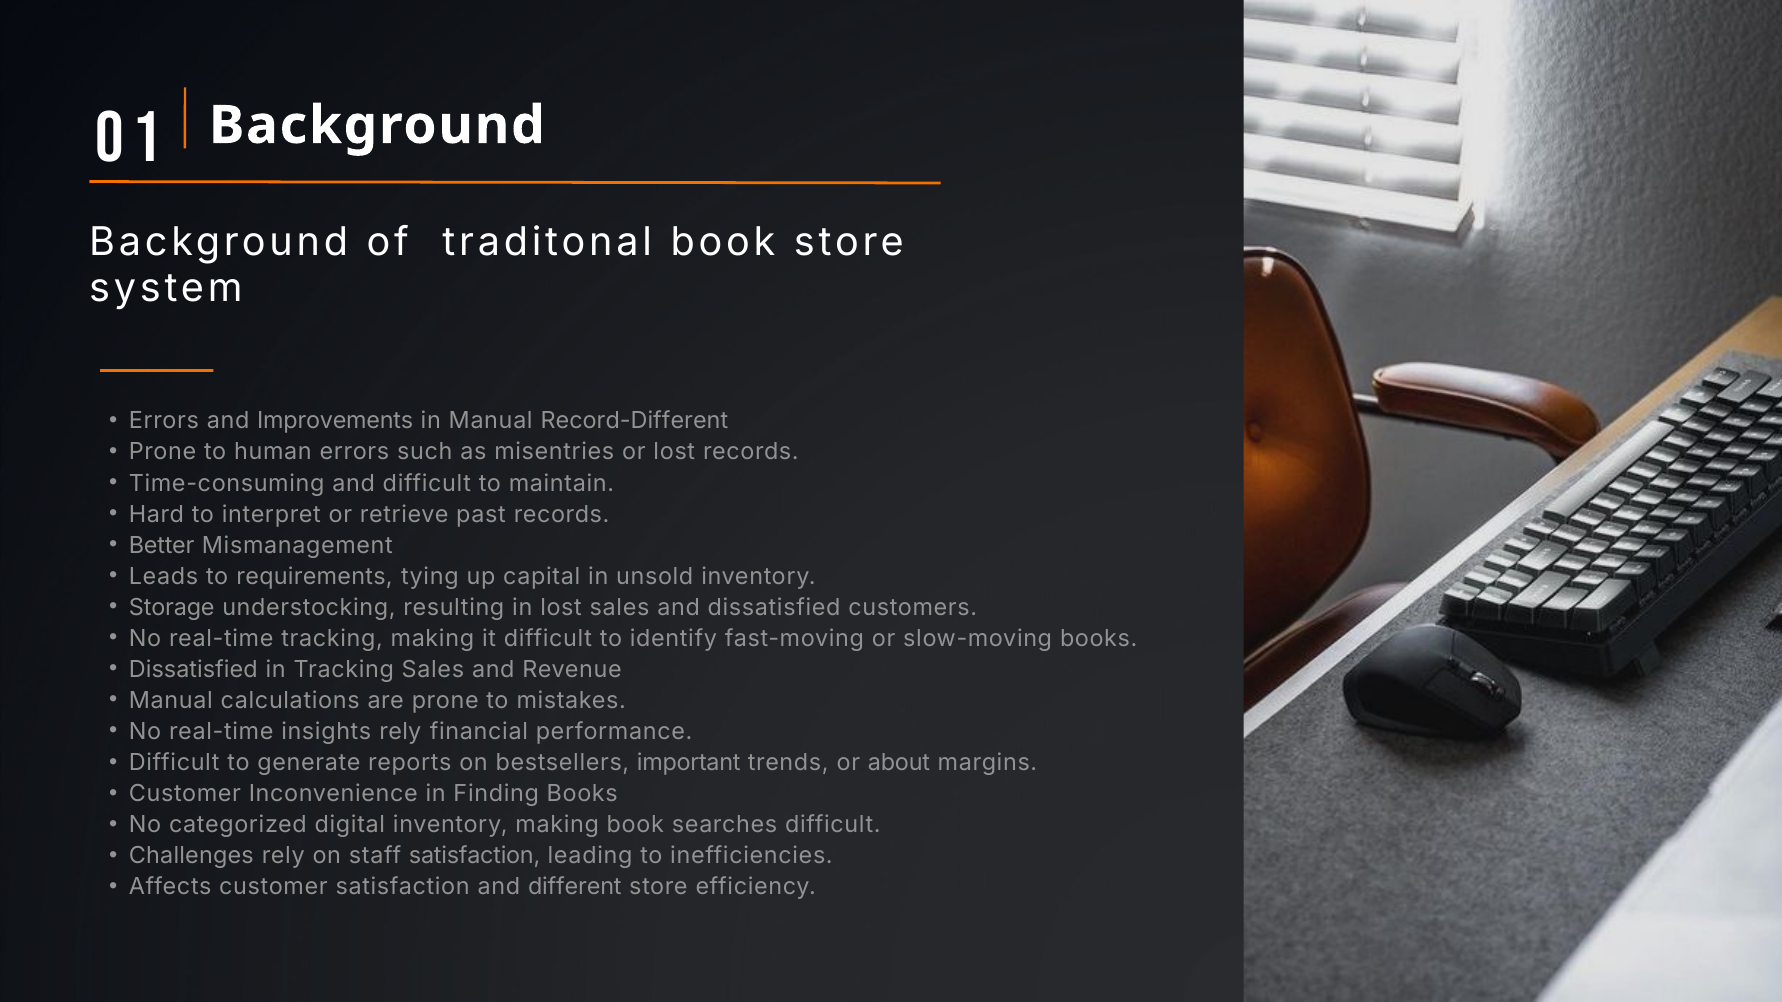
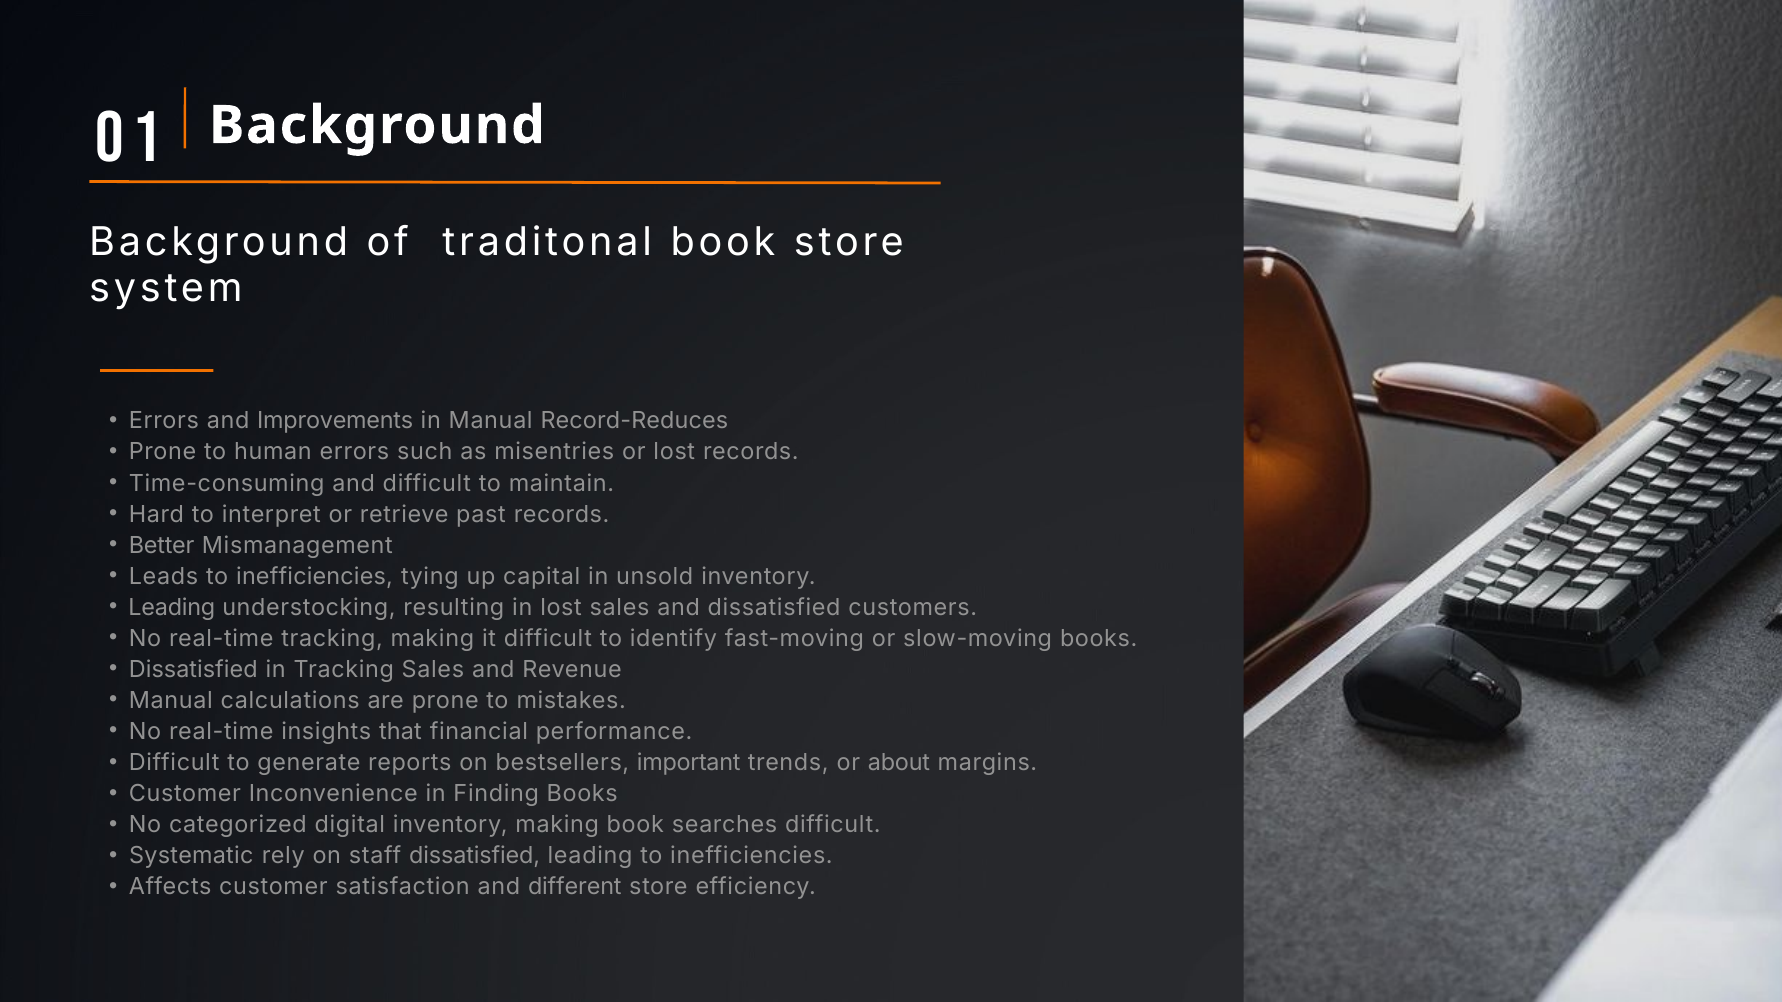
Record-Different: Record-Different -> Record-Reduces
Leads to requirements: requirements -> inefficiencies
Storage at (172, 608): Storage -> Leading
insights rely: rely -> that
Challenges: Challenges -> Systematic
staff satisfaction: satisfaction -> dissatisfied
